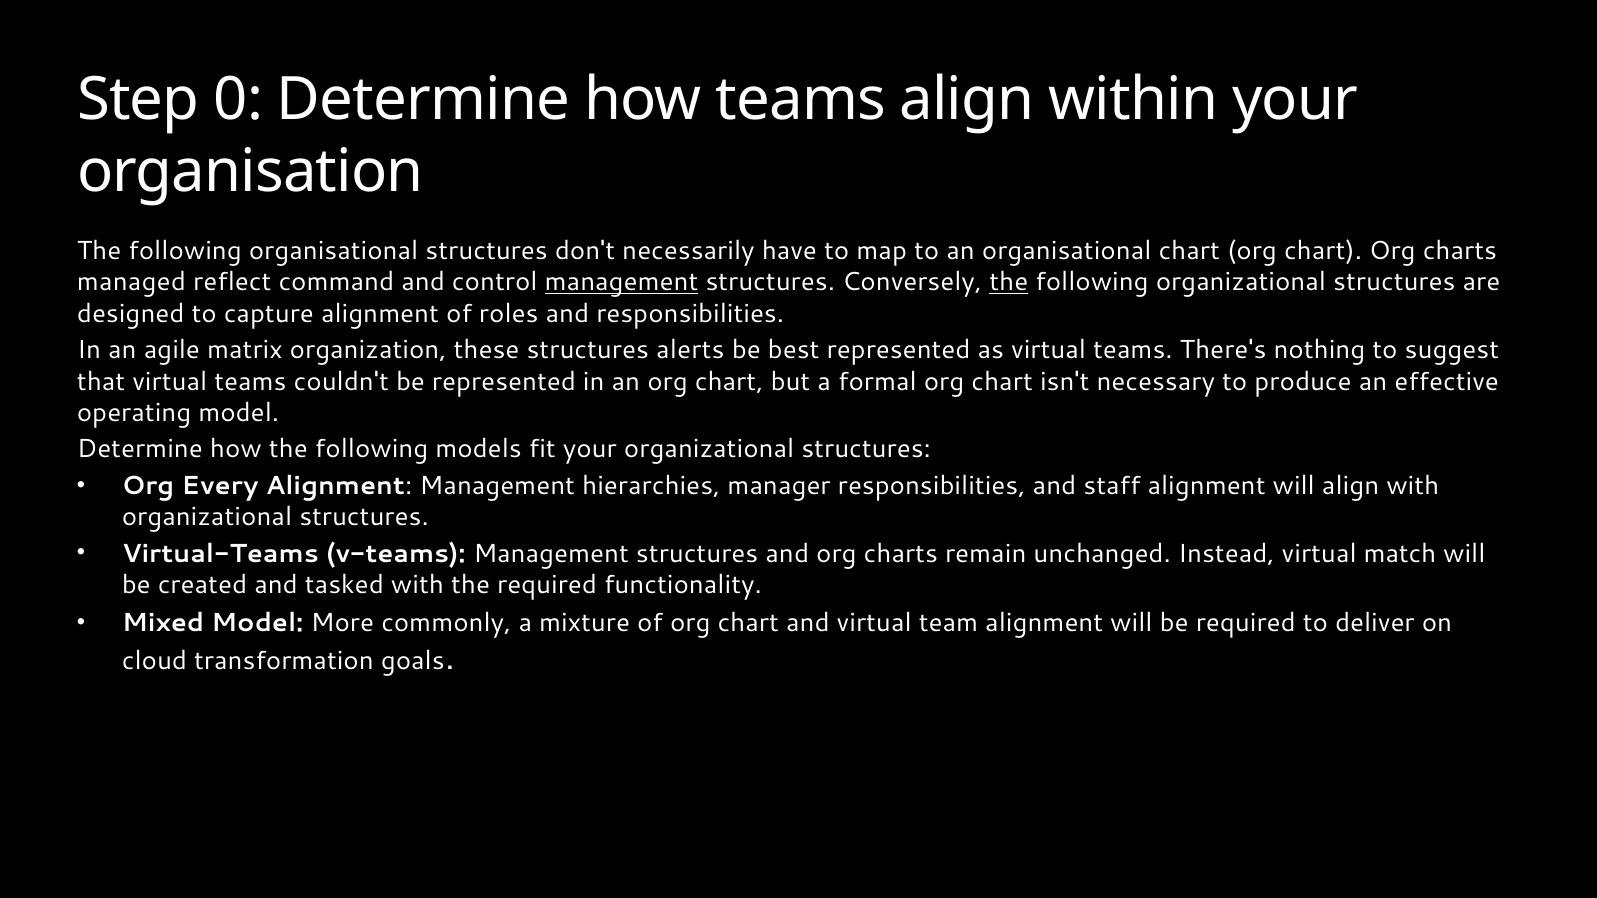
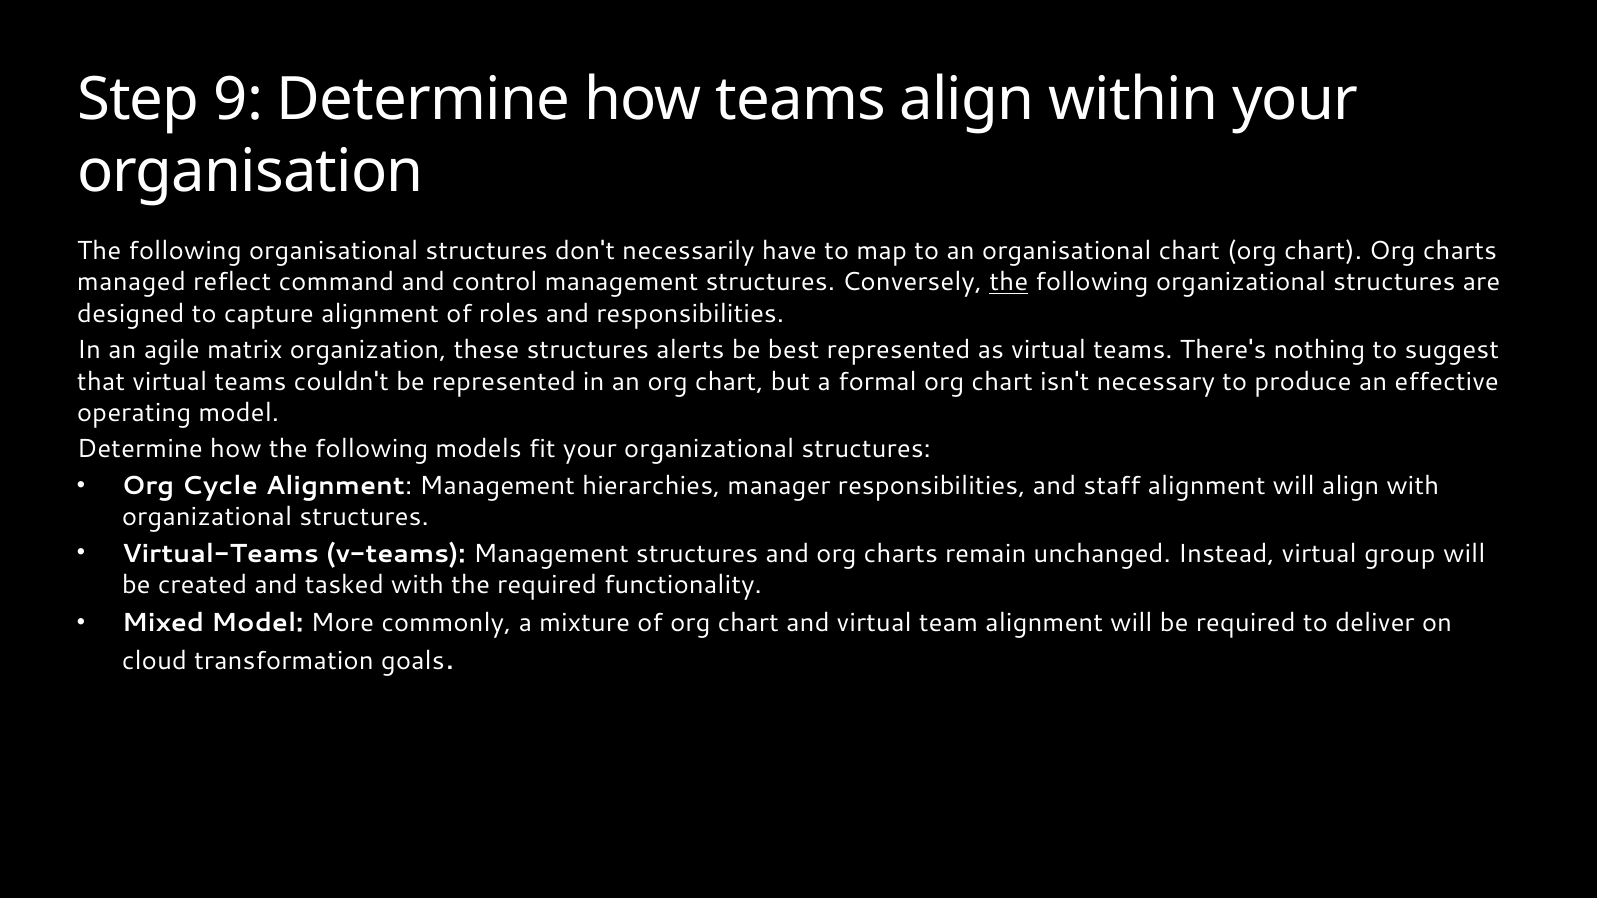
0: 0 -> 9
management at (622, 282) underline: present -> none
Every: Every -> Cycle
match: match -> group
